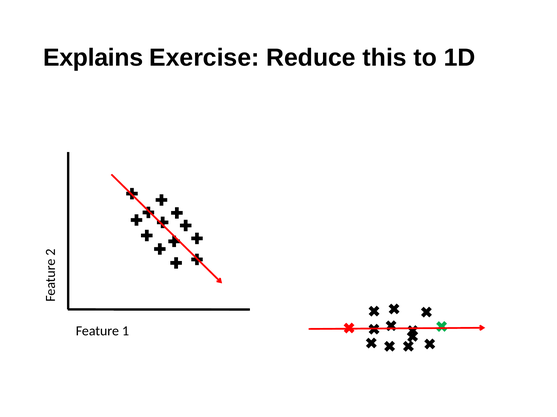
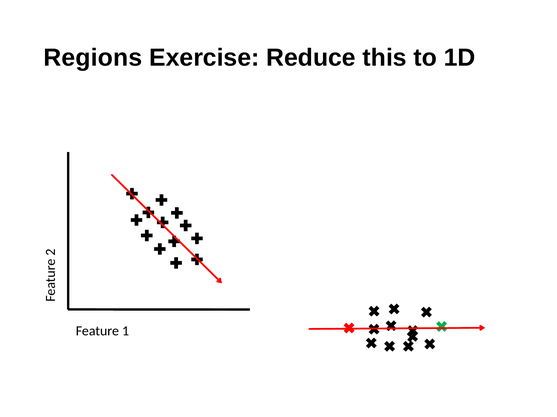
Explains: Explains -> Regions
